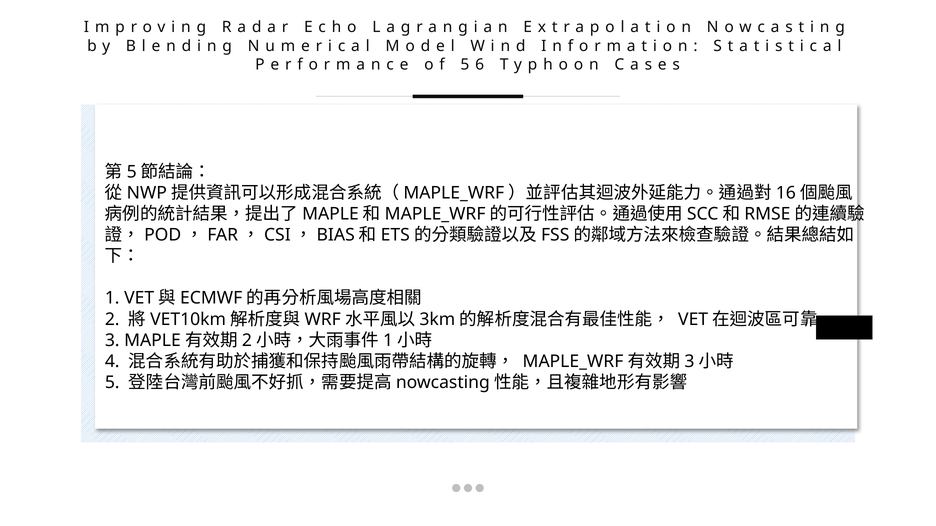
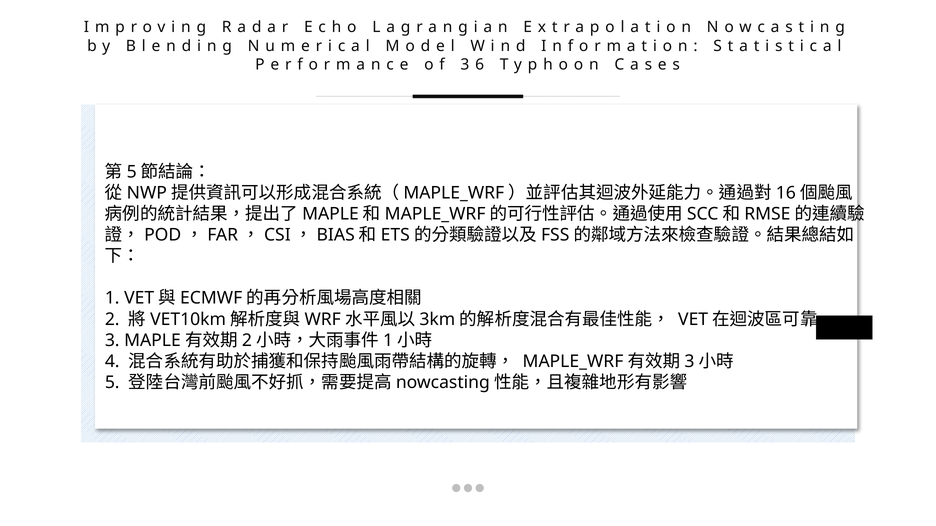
5 at (465, 65): 5 -> 3
